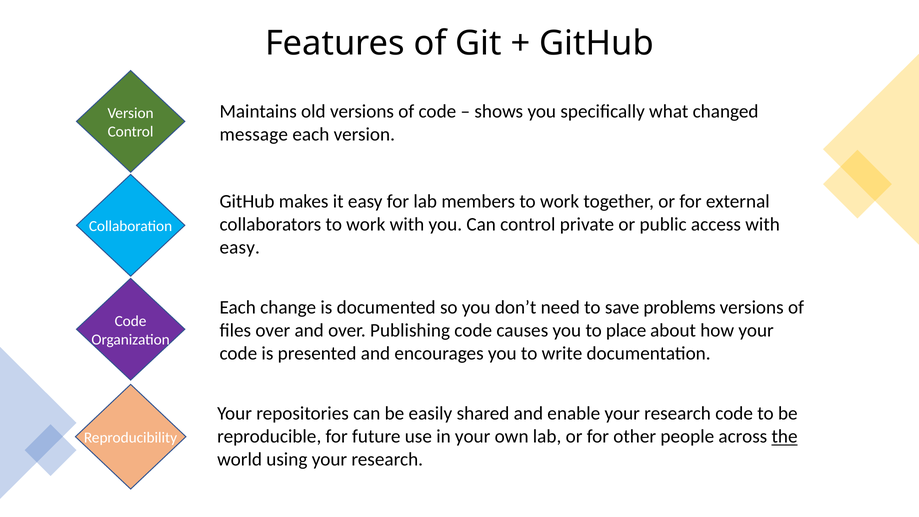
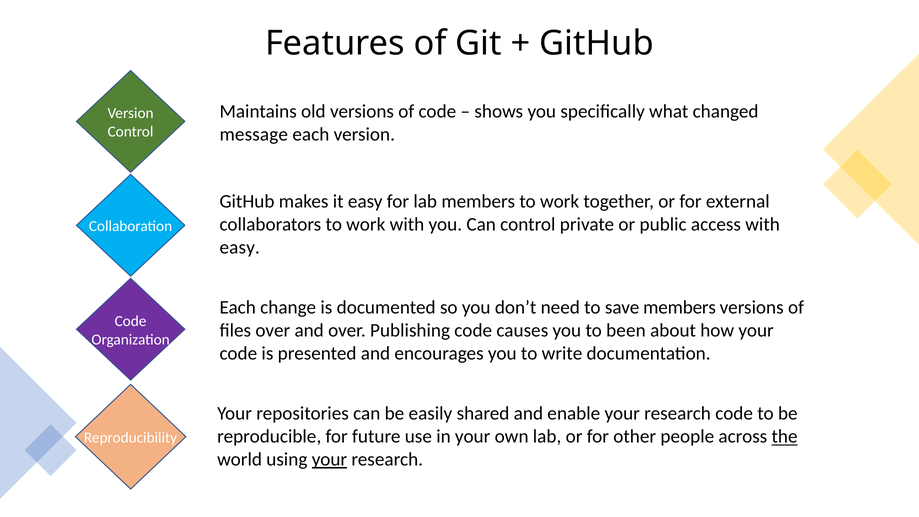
save problems: problems -> members
place: place -> been
your at (329, 460) underline: none -> present
